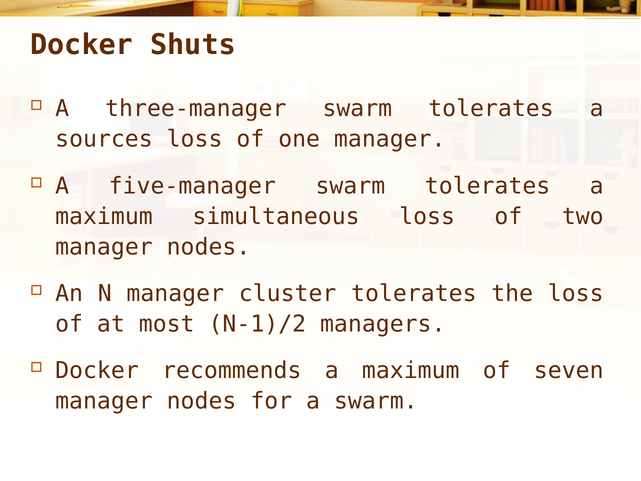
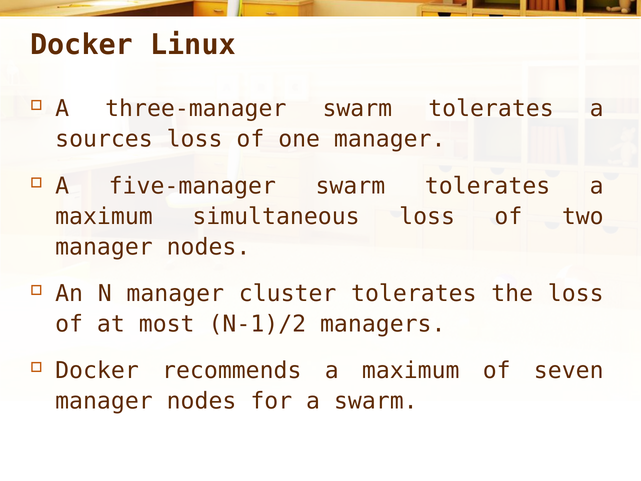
Shuts: Shuts -> Linux
